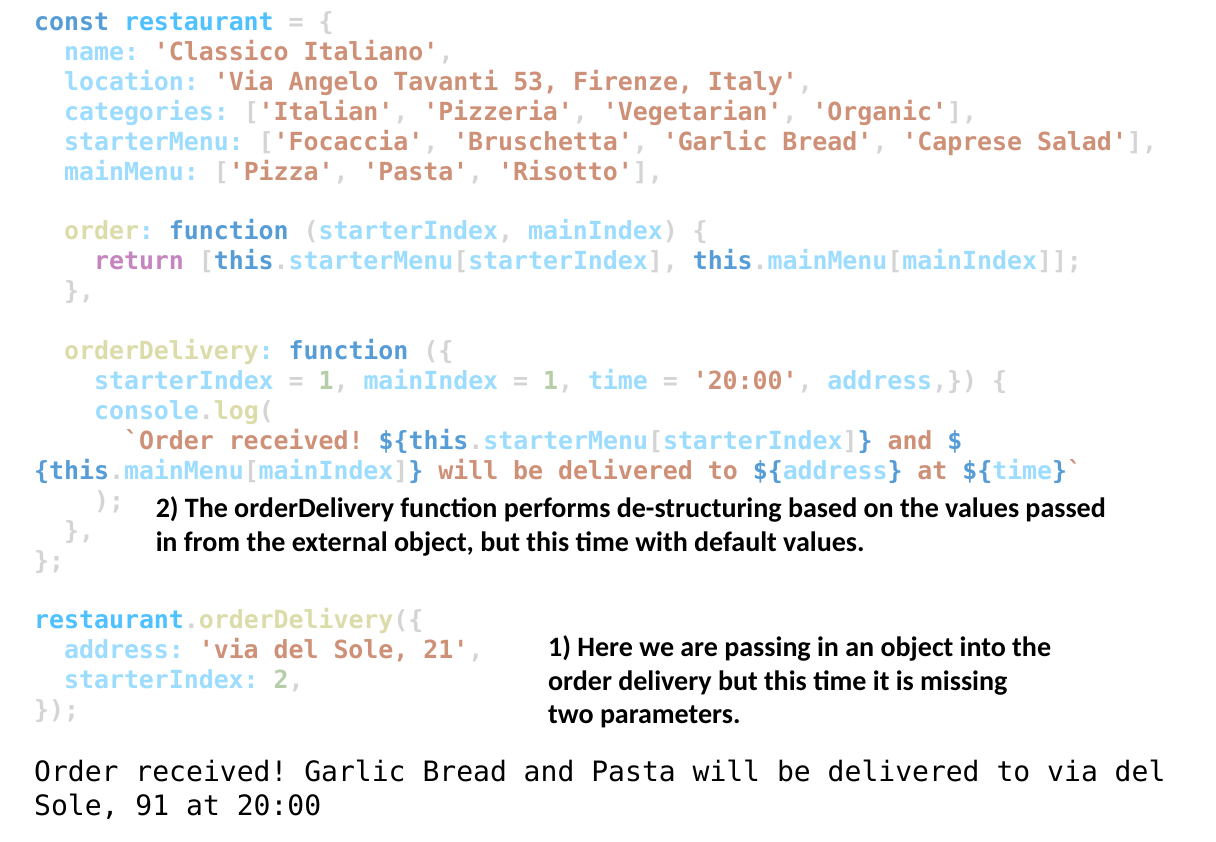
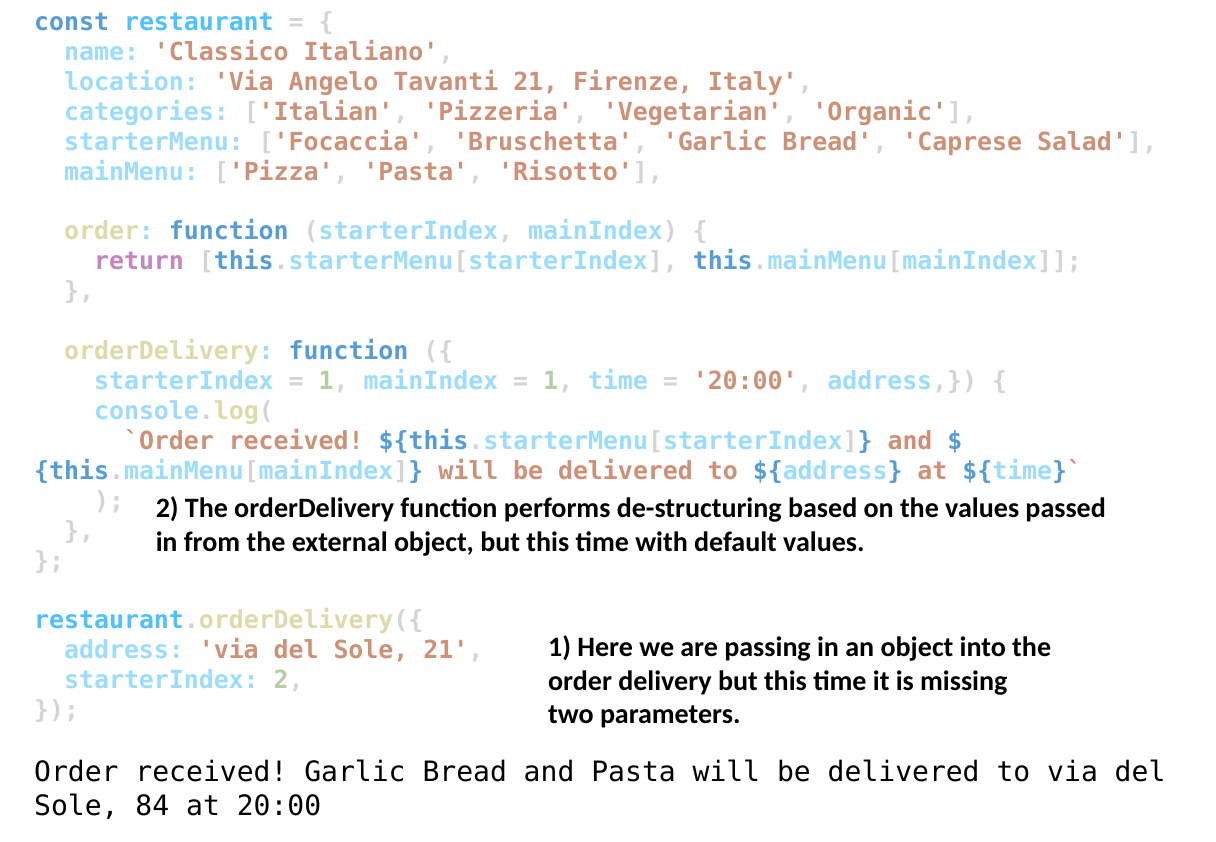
Tavanti 53: 53 -> 21
91: 91 -> 84
